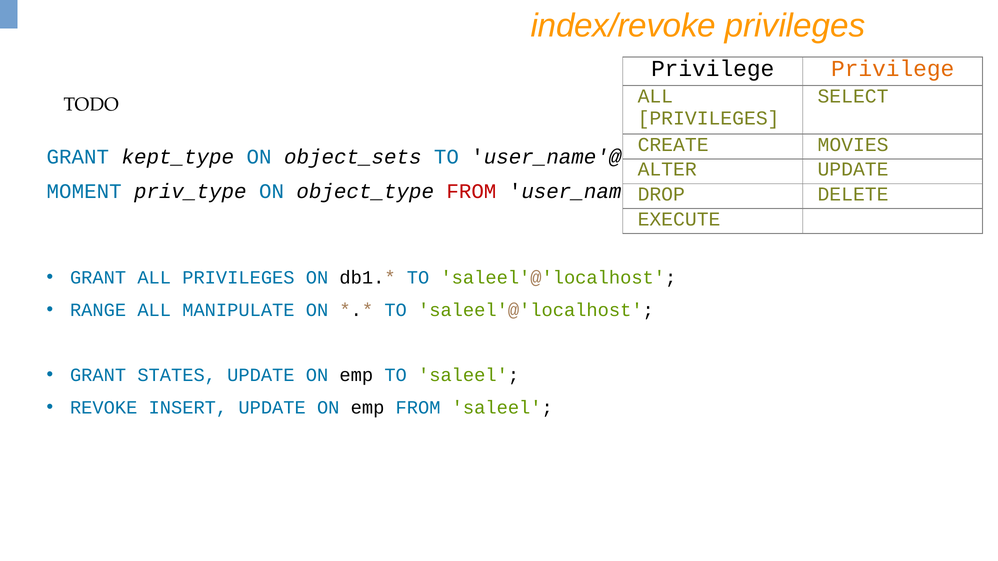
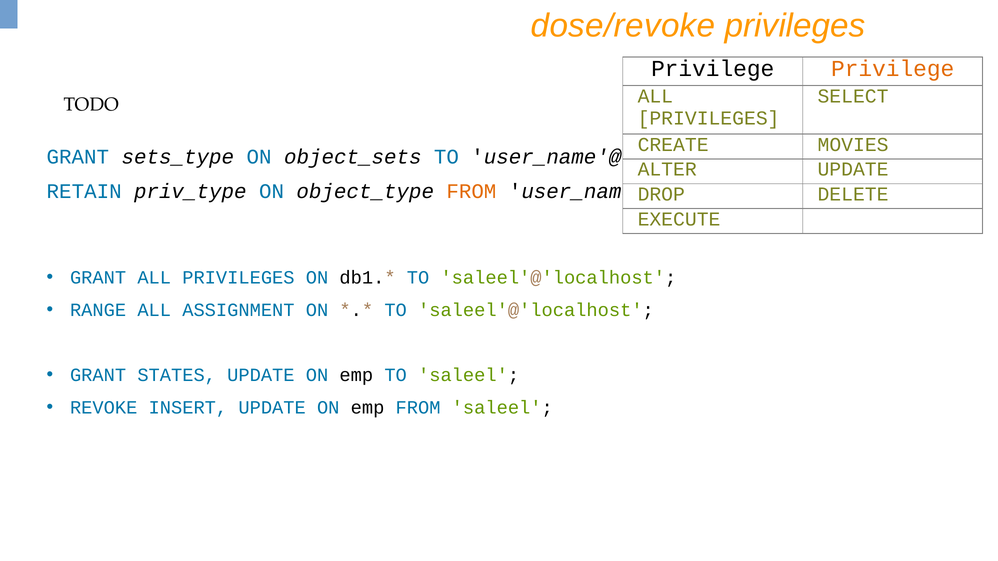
index/revoke: index/revoke -> dose/revoke
kept_type: kept_type -> sets_type
MOMENT: MOMENT -> RETAIN
FROM at (471, 192) colour: red -> orange
MANIPULATE: MANIPULATE -> ASSIGNMENT
